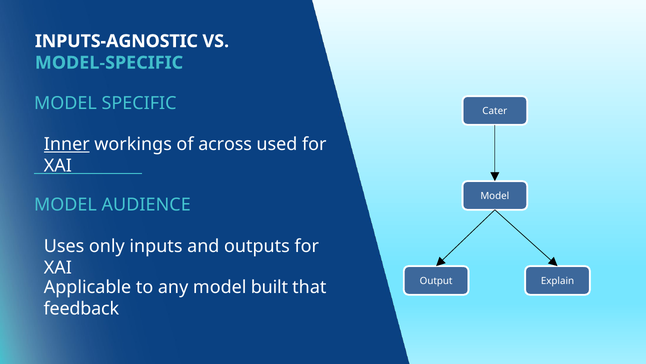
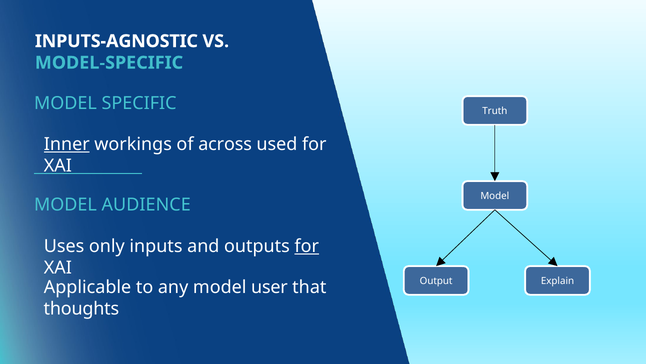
Cater: Cater -> Truth
for at (307, 246) underline: none -> present
built: built -> user
feedback: feedback -> thoughts
